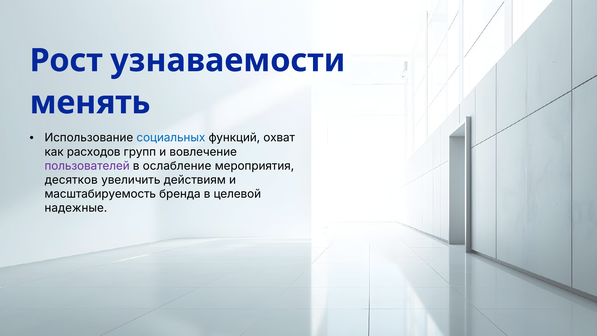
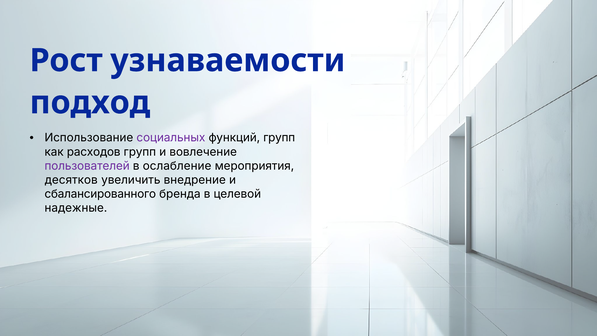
менять: менять -> подход
социальных colour: blue -> purple
функций охват: охват -> групп
действиям: действиям -> внедрение
масштабируемость: масштабируемость -> сбалансированного
